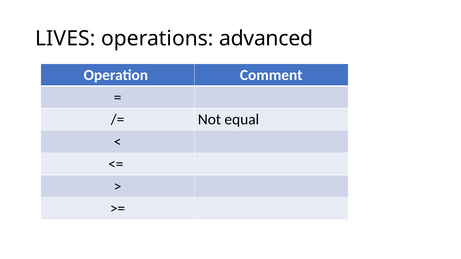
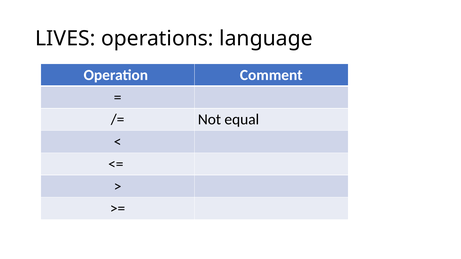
advanced: advanced -> language
